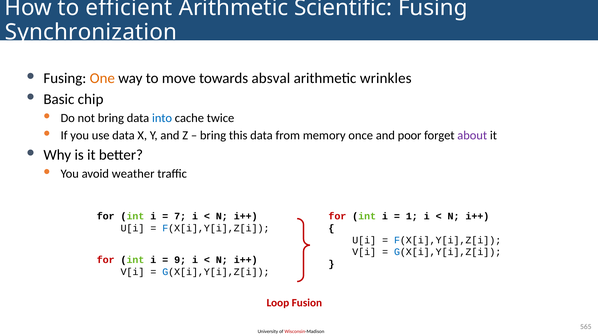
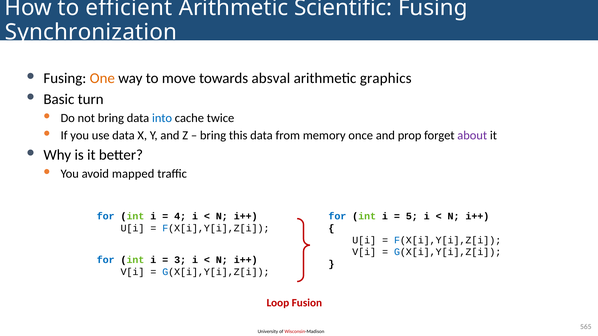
wrinkles: wrinkles -> graphics
chip: chip -> turn
poor: poor -> prop
weather: weather -> mapped
for at (106, 216) colour: black -> blue
7: 7 -> 4
for at (337, 216) colour: red -> blue
1: 1 -> 5
for at (106, 260) colour: red -> blue
9: 9 -> 3
